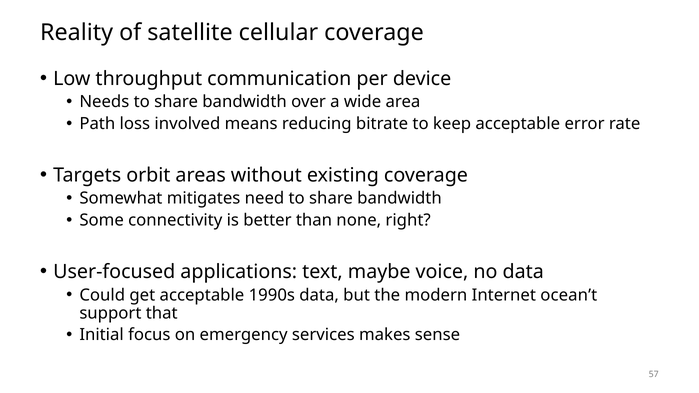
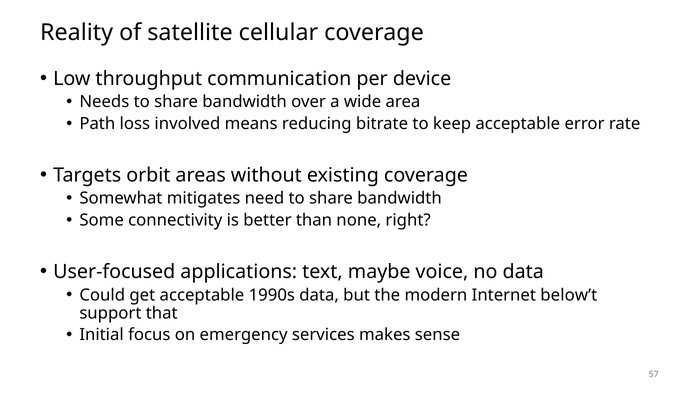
ocean’t: ocean’t -> below’t
